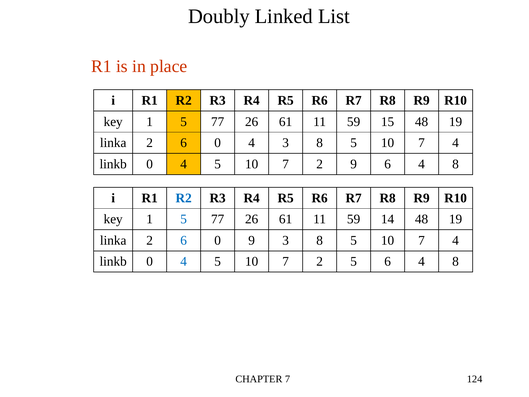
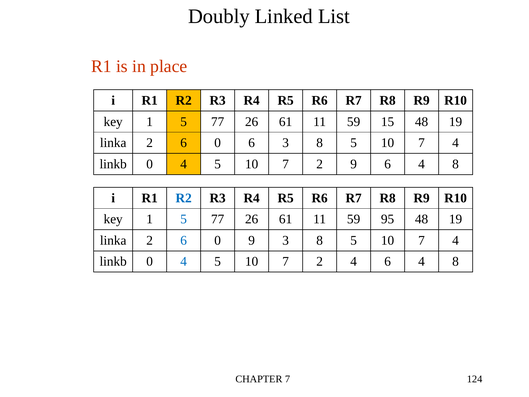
6 0 4: 4 -> 6
14: 14 -> 95
2 5: 5 -> 4
